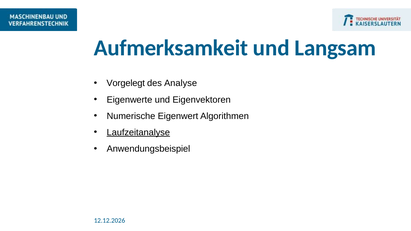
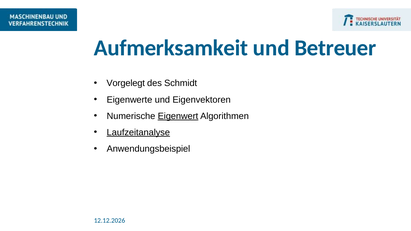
Langsam: Langsam -> Betreuer
Analyse: Analyse -> Schmidt
Eigenwert underline: none -> present
